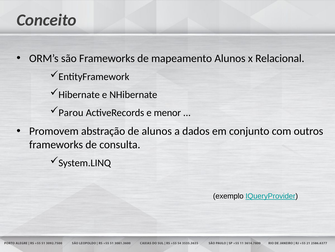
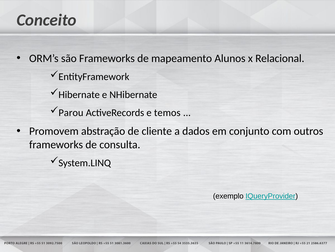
menor: menor -> temos
de alunos: alunos -> cliente
